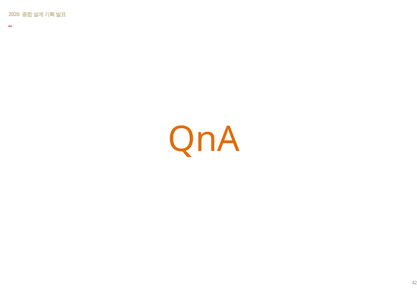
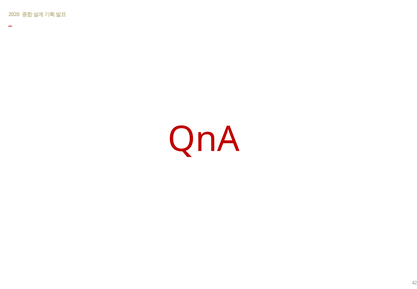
QnA colour: orange -> red
